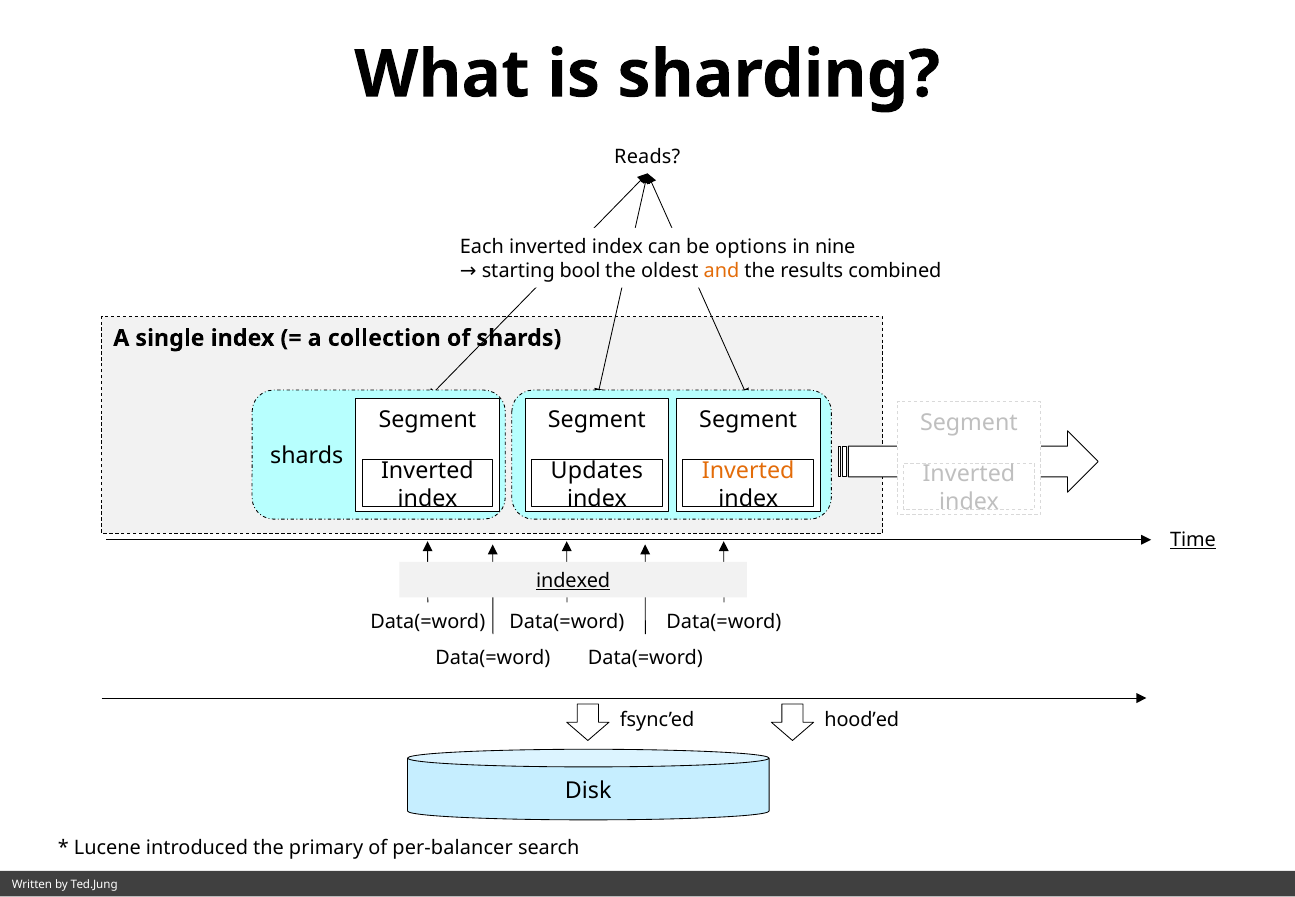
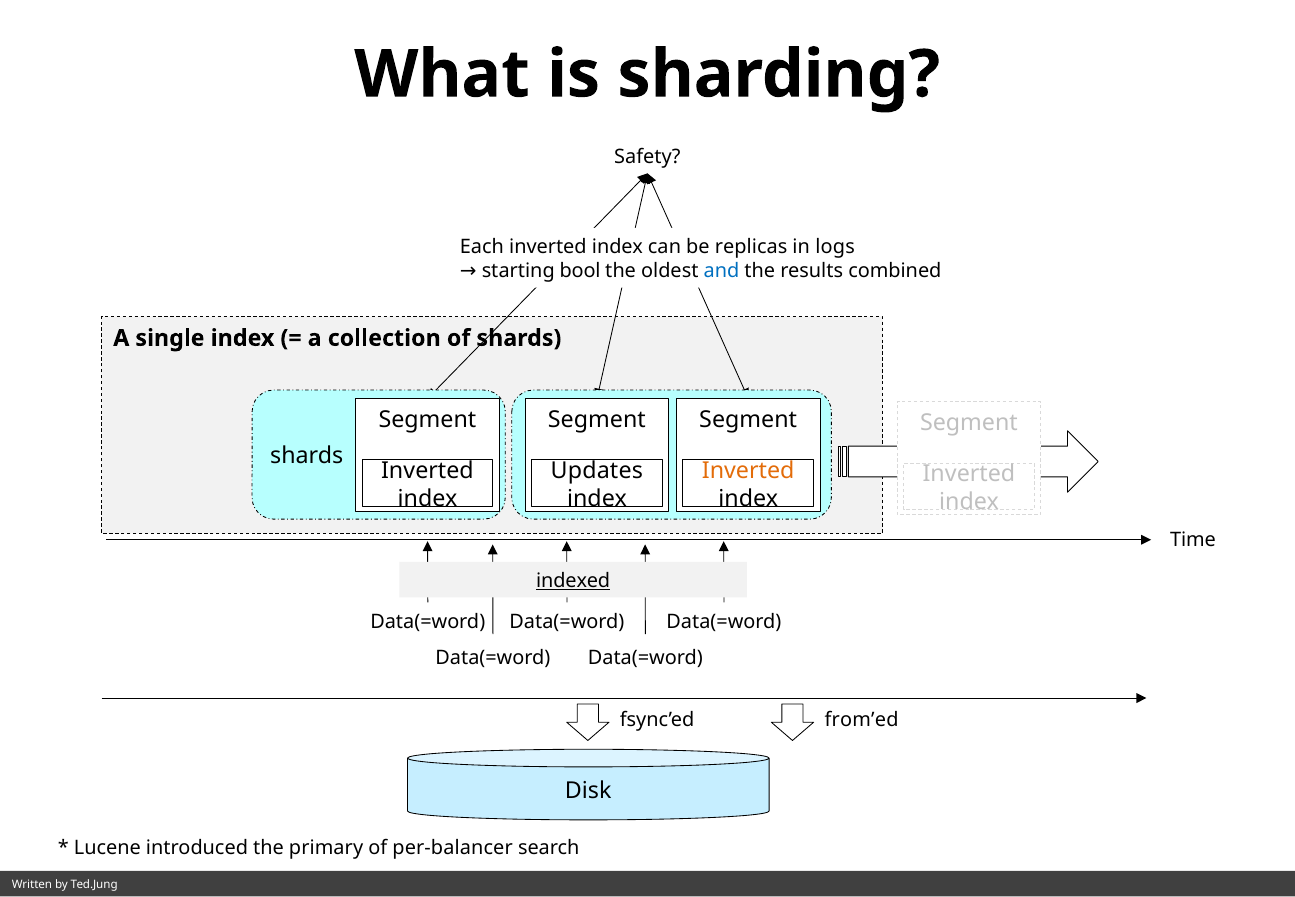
Reads: Reads -> Safety
options: options -> replicas
nine: nine -> logs
and colour: orange -> blue
Time underline: present -> none
hood’ed: hood’ed -> from’ed
